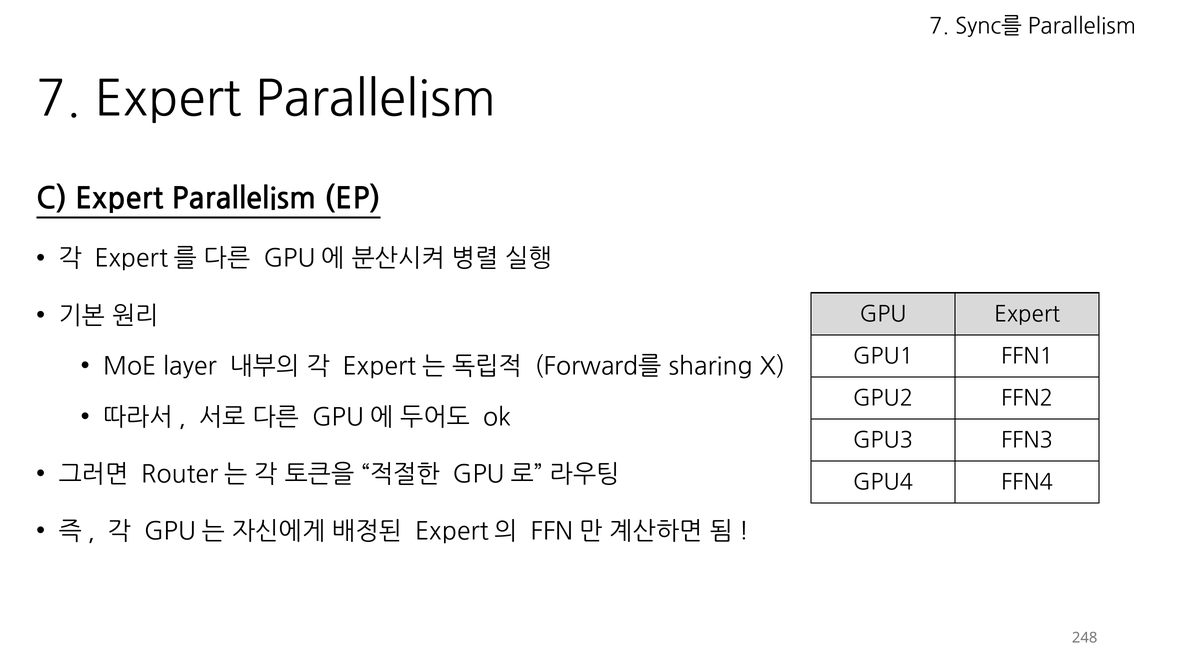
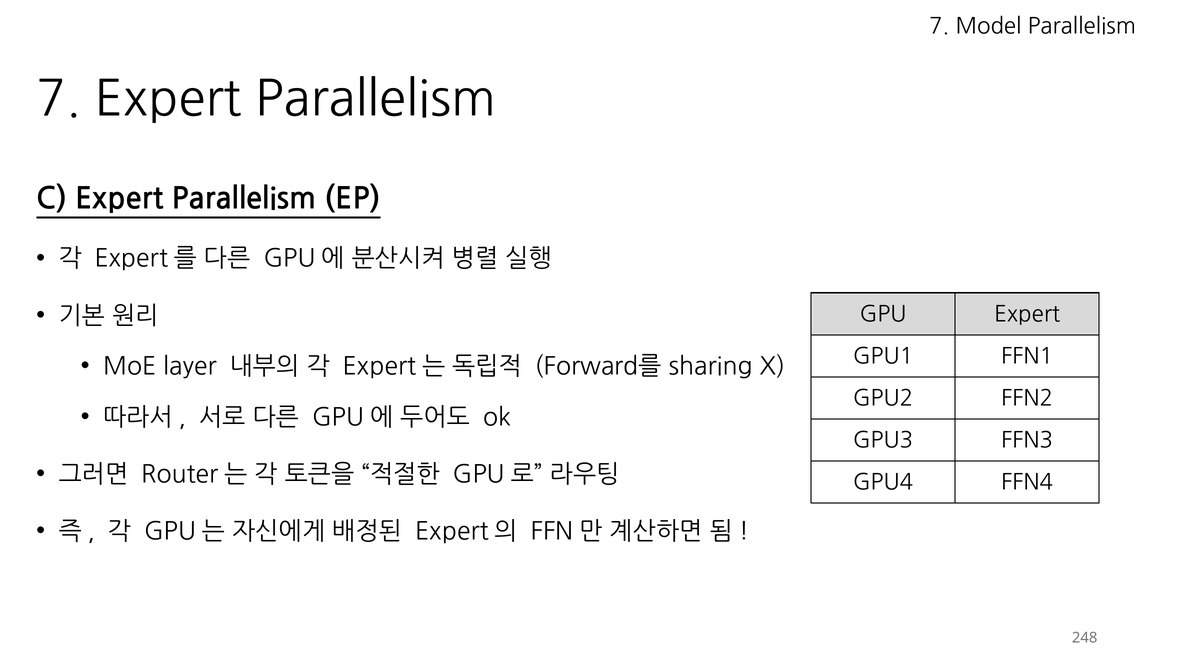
Sync를: Sync를 -> Model
